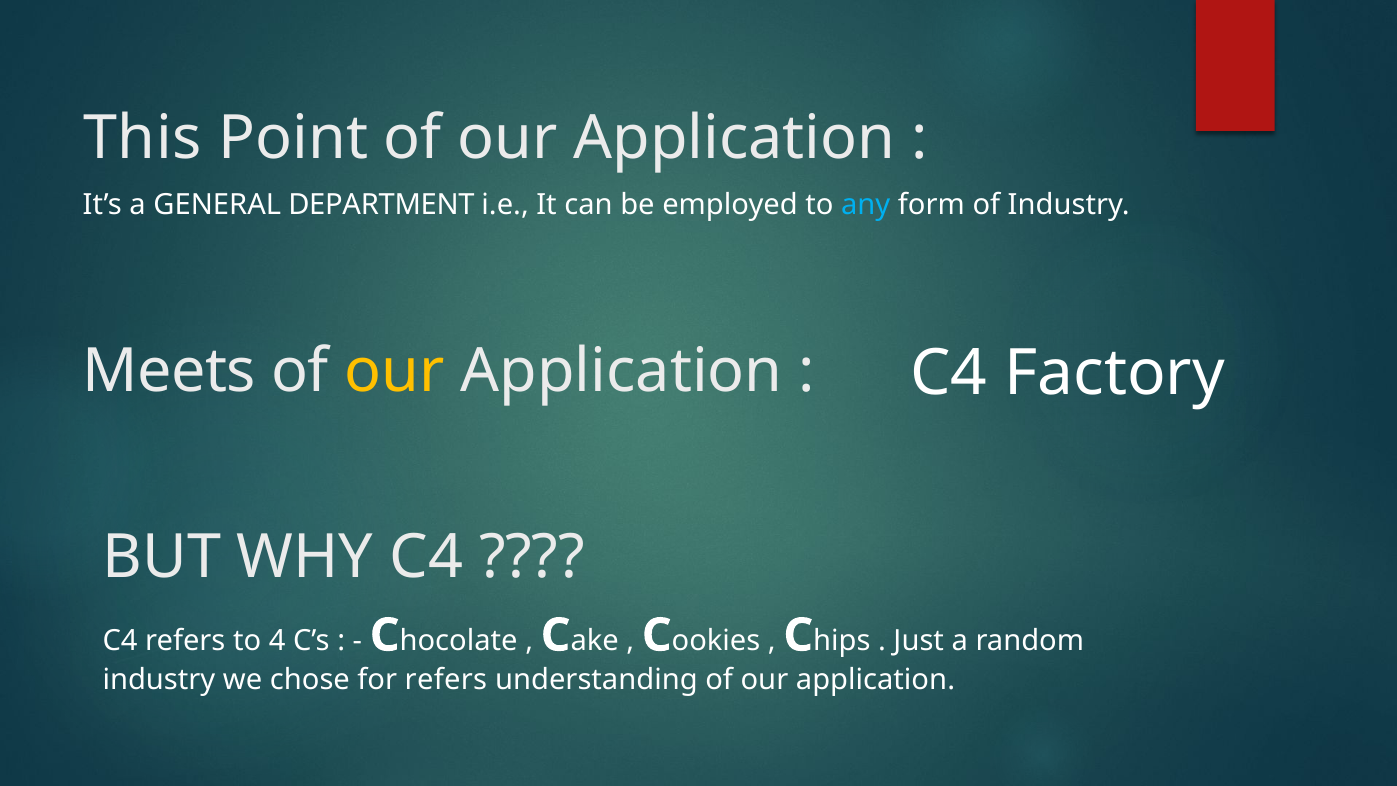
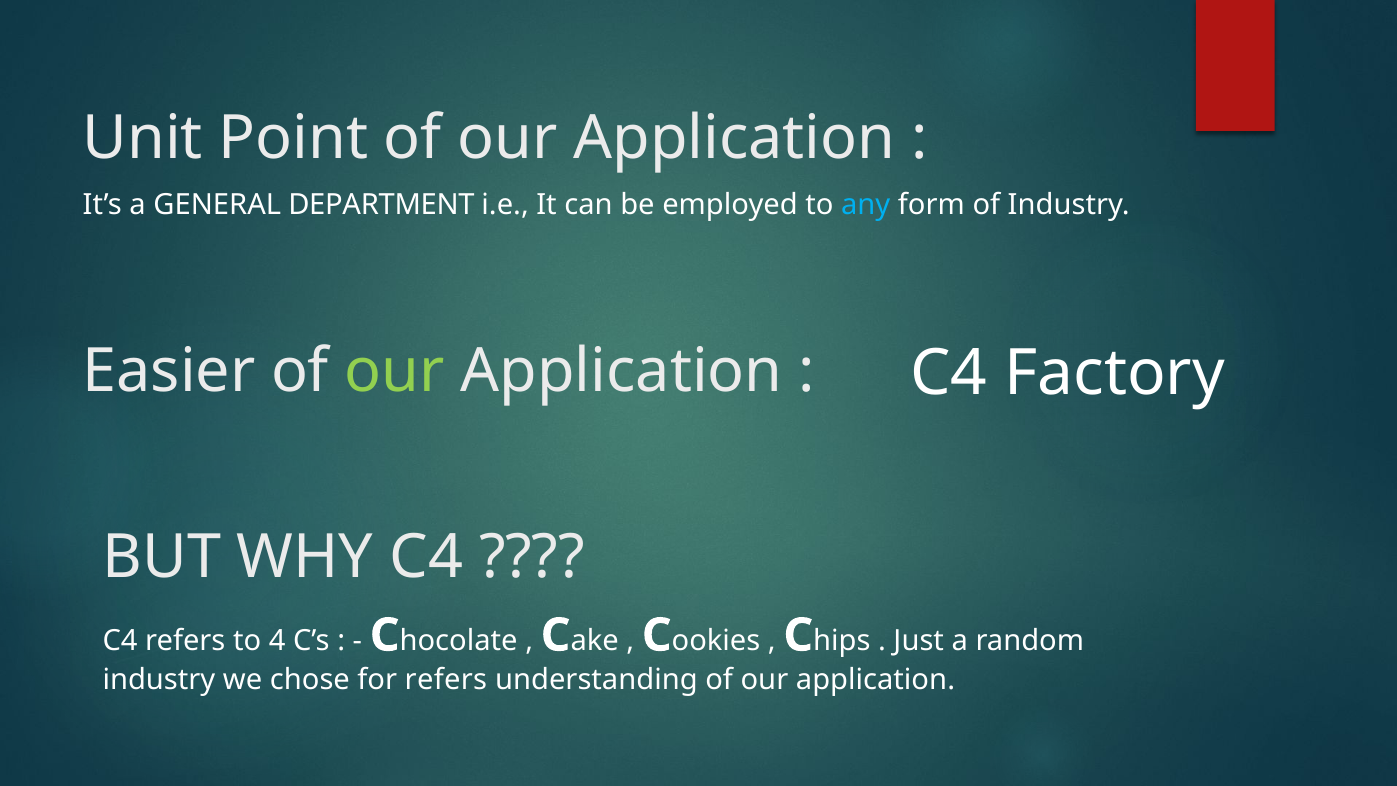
This: This -> Unit
Meets: Meets -> Easier
our at (395, 371) colour: yellow -> light green
